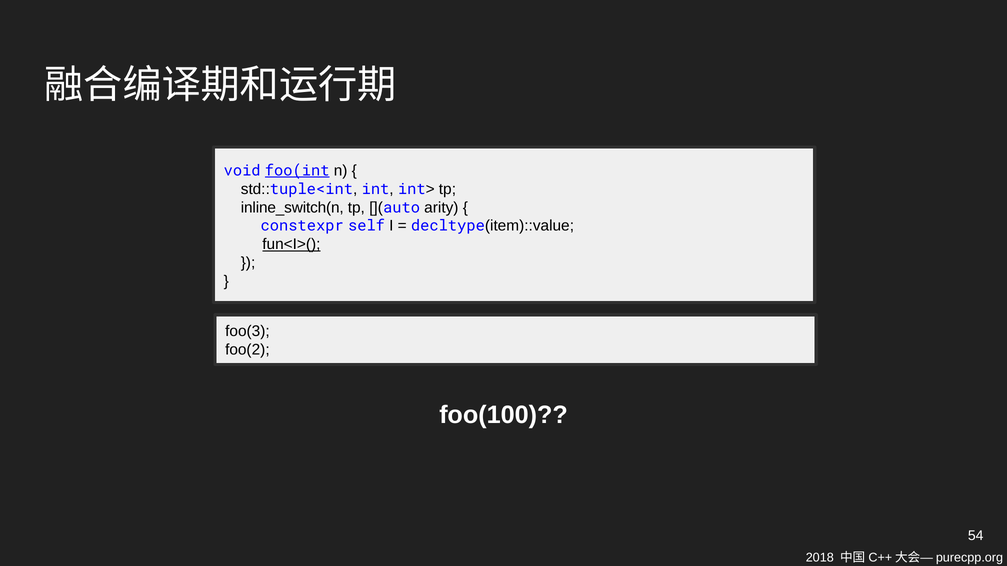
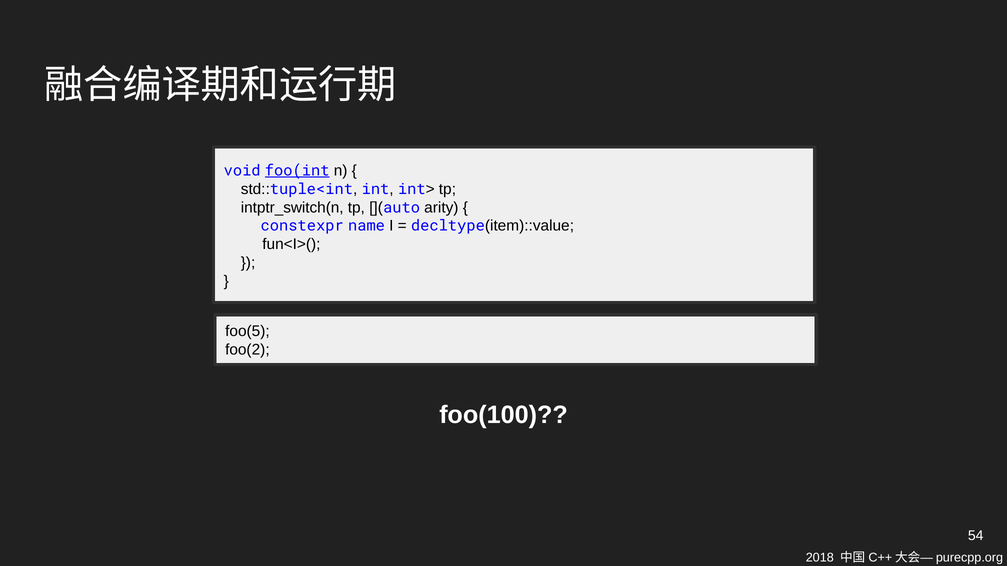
inline_switch(n: inline_switch(n -> intptr_switch(n
self: self -> name
fun<I>( underline: present -> none
foo(3: foo(3 -> foo(5
